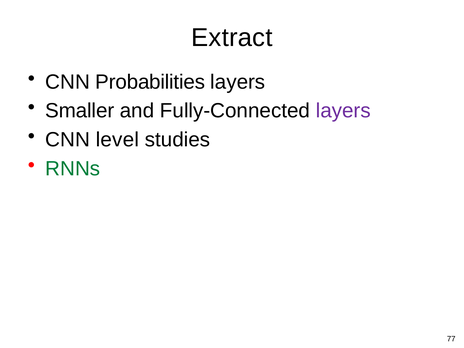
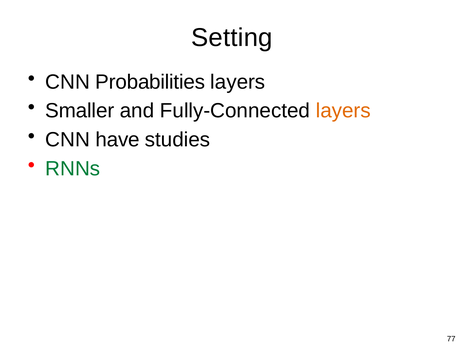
Extract: Extract -> Setting
layers at (343, 111) colour: purple -> orange
level: level -> have
